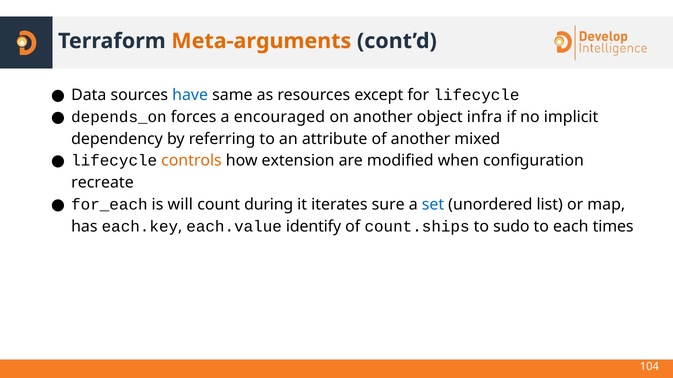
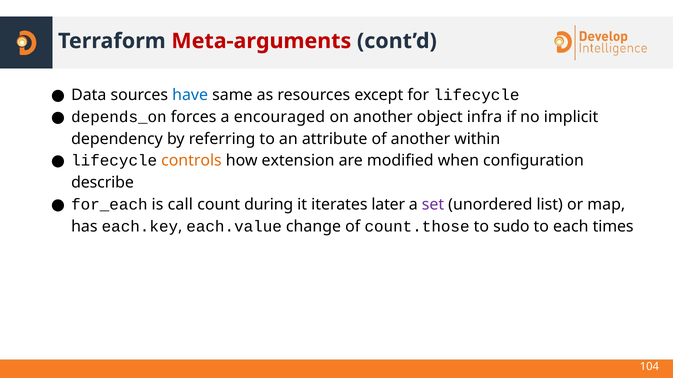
Meta-arguments colour: orange -> red
mixed: mixed -> within
recreate: recreate -> describe
will: will -> call
sure: sure -> later
set colour: blue -> purple
identify: identify -> change
count.ships: count.ships -> count.those
